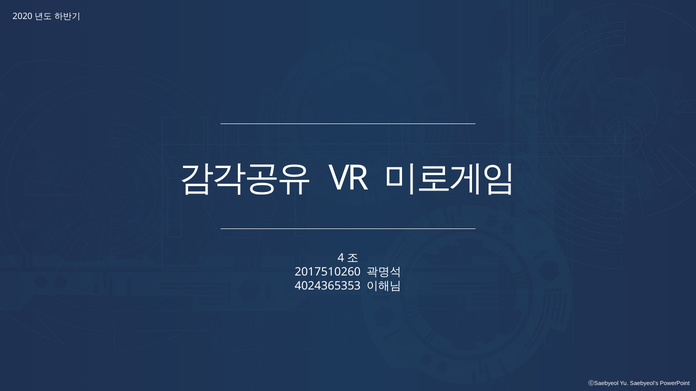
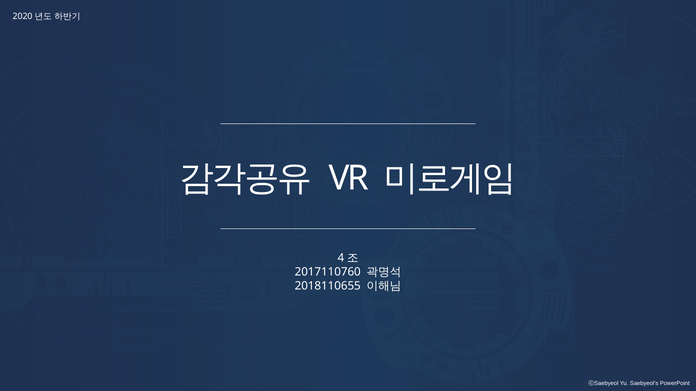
2017510260: 2017510260 -> 2017110760
4024365353: 4024365353 -> 2018110655
